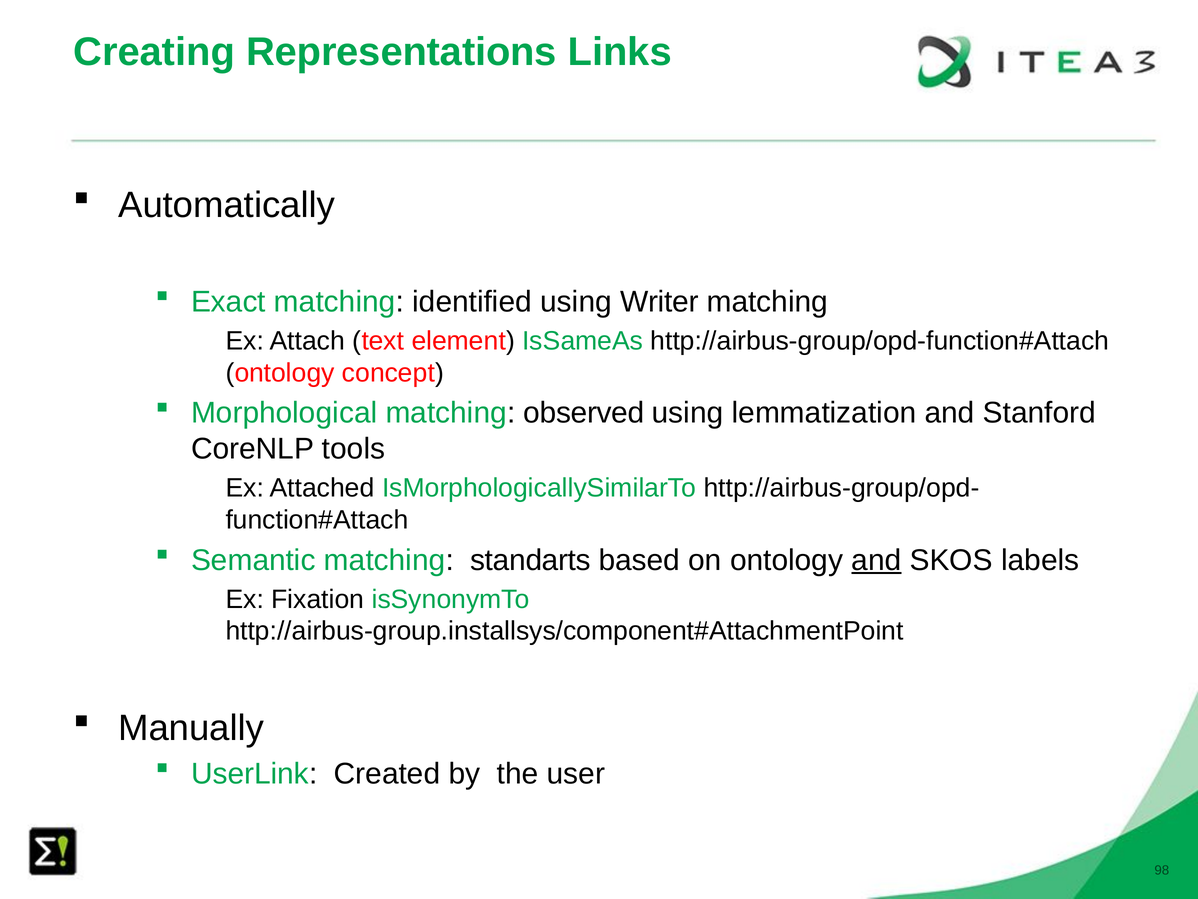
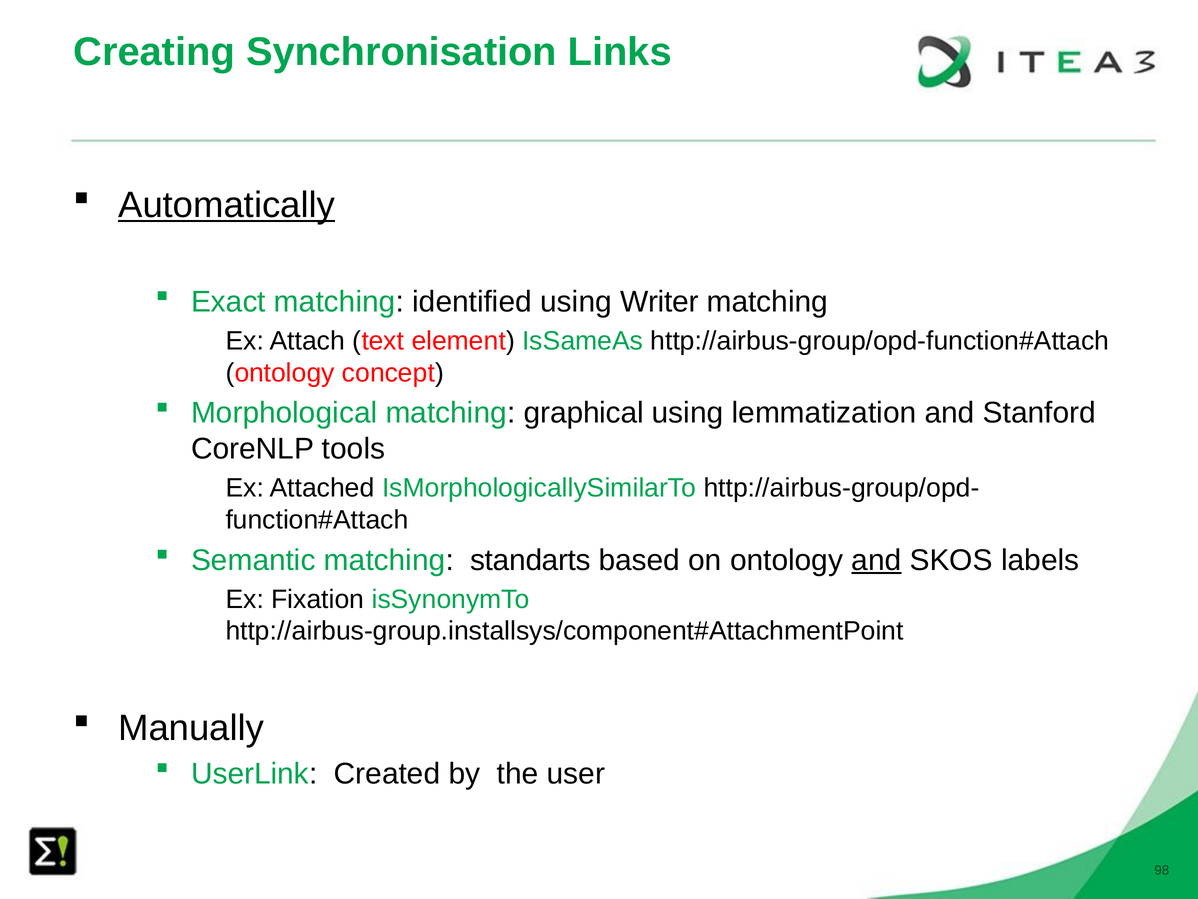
Representations: Representations -> Synchronisation
Automatically underline: none -> present
observed: observed -> graphical
